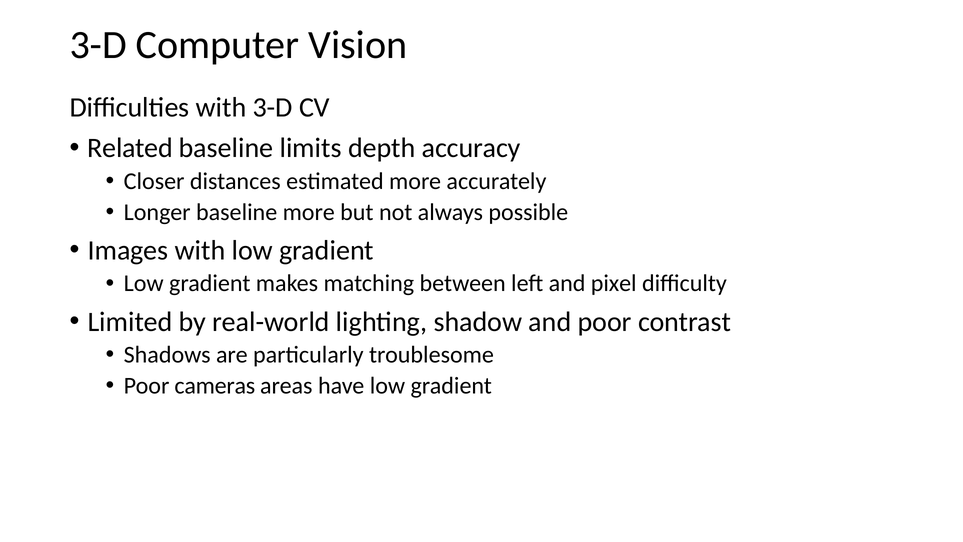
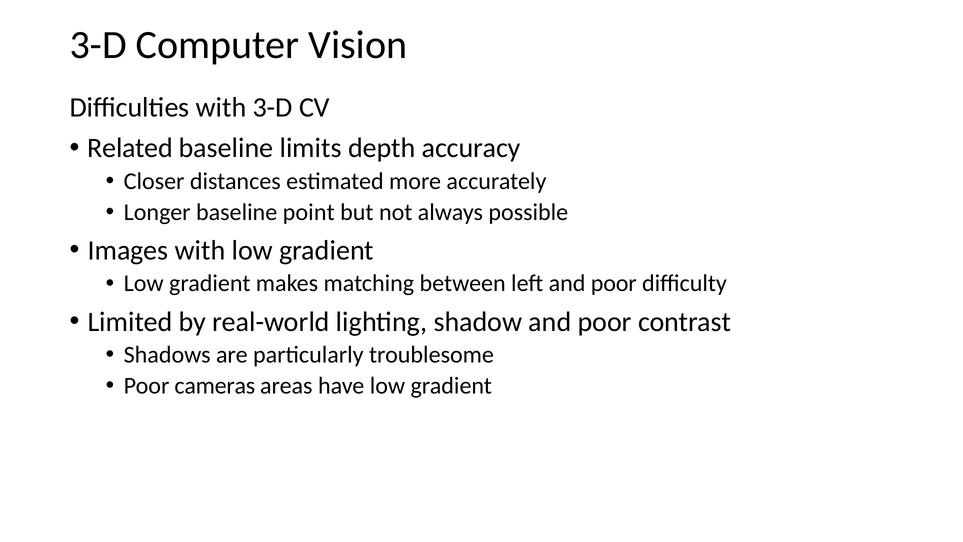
baseline more: more -> point
left and pixel: pixel -> poor
